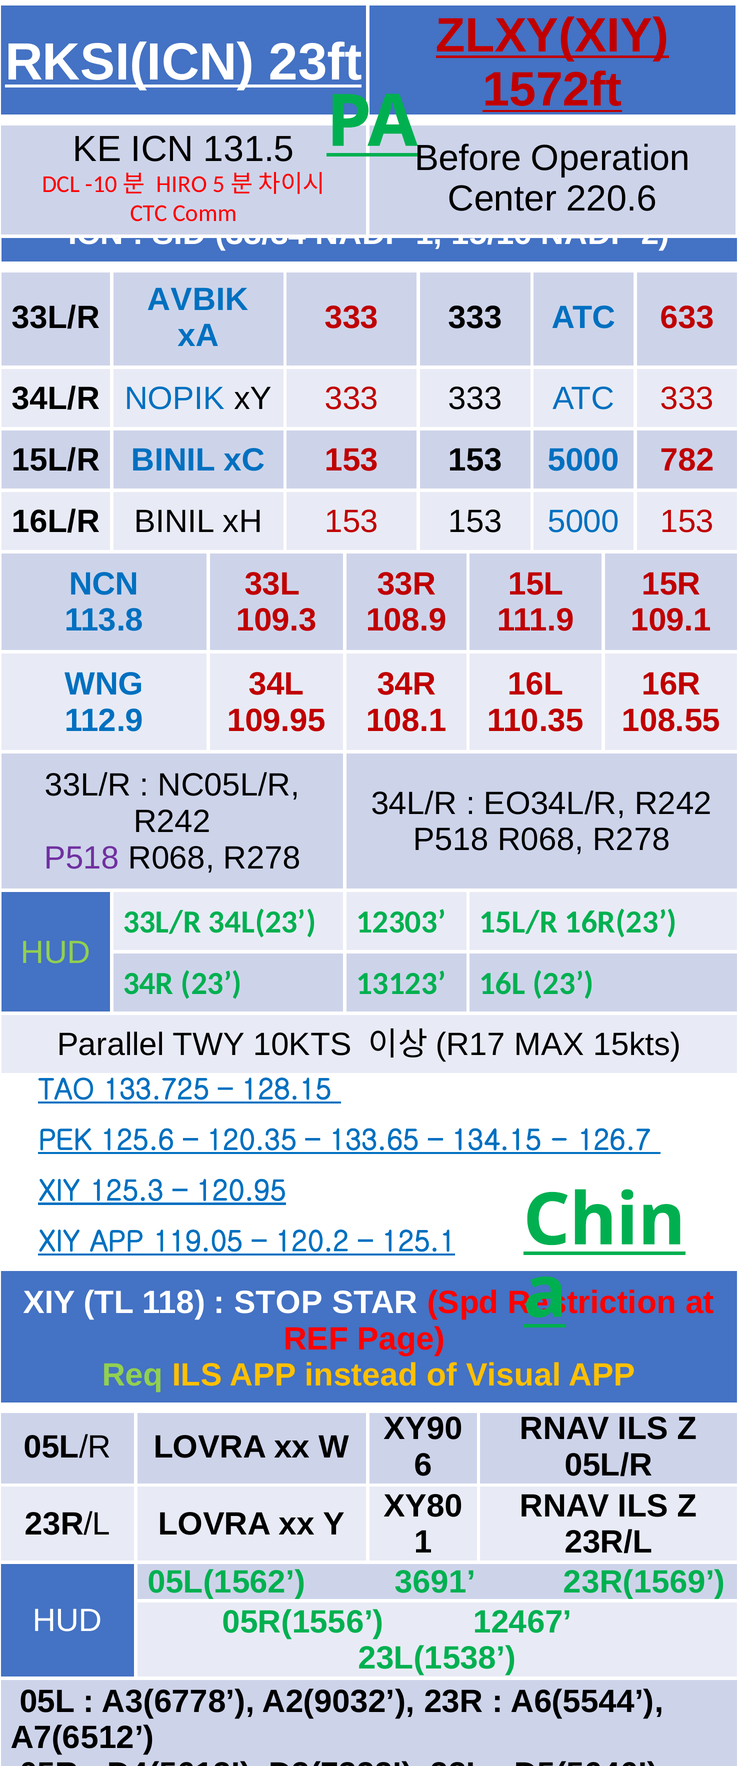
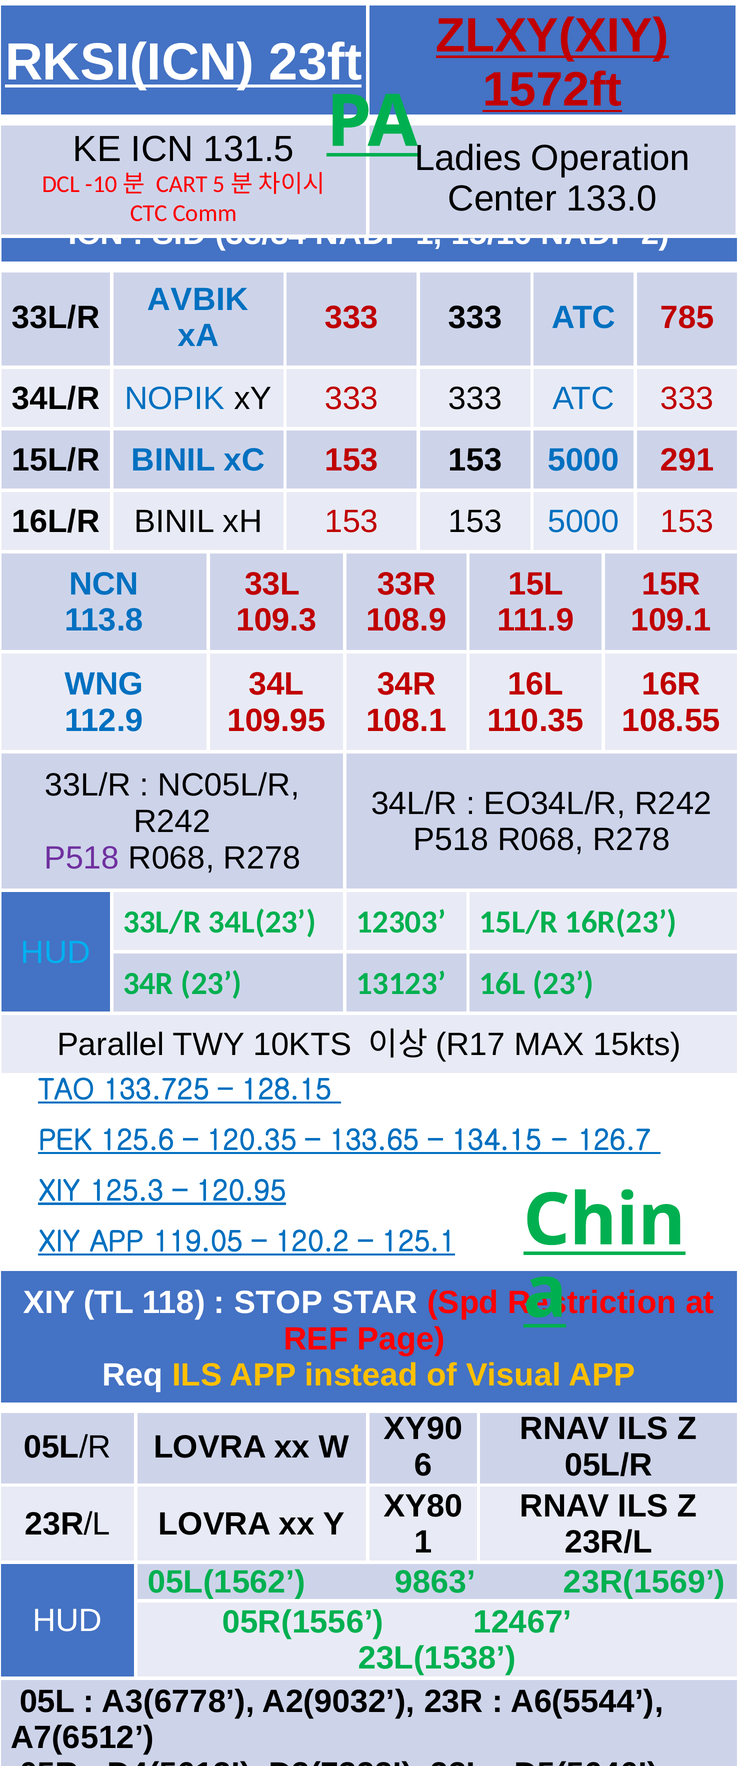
Before at (468, 158): Before -> Ladies
HIRO: HIRO -> CART
220.6: 220.6 -> 133.0
633: 633 -> 785
782: 782 -> 291
HUD at (56, 952) colour: light green -> light blue
Req colour: light green -> white
3691: 3691 -> 9863
